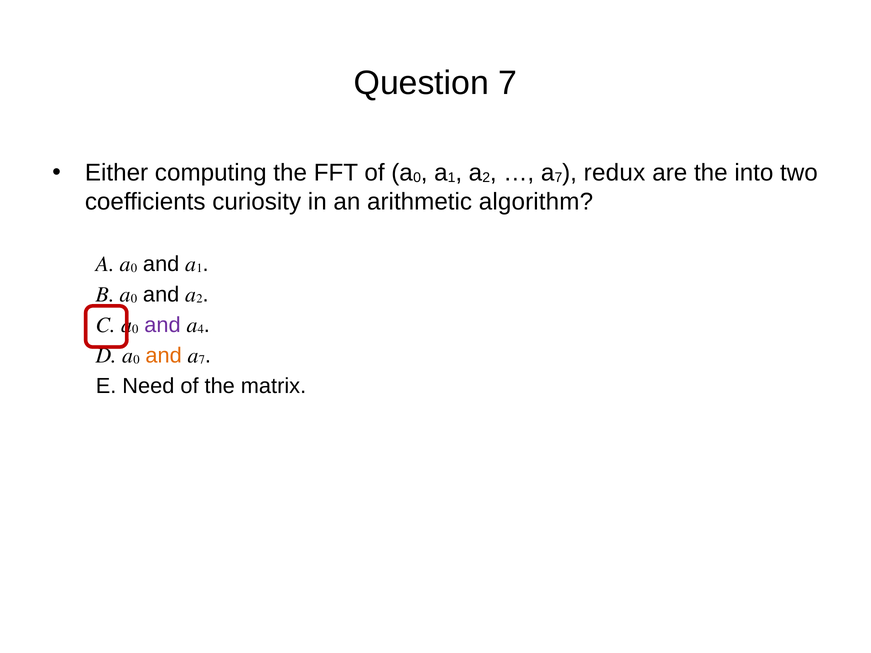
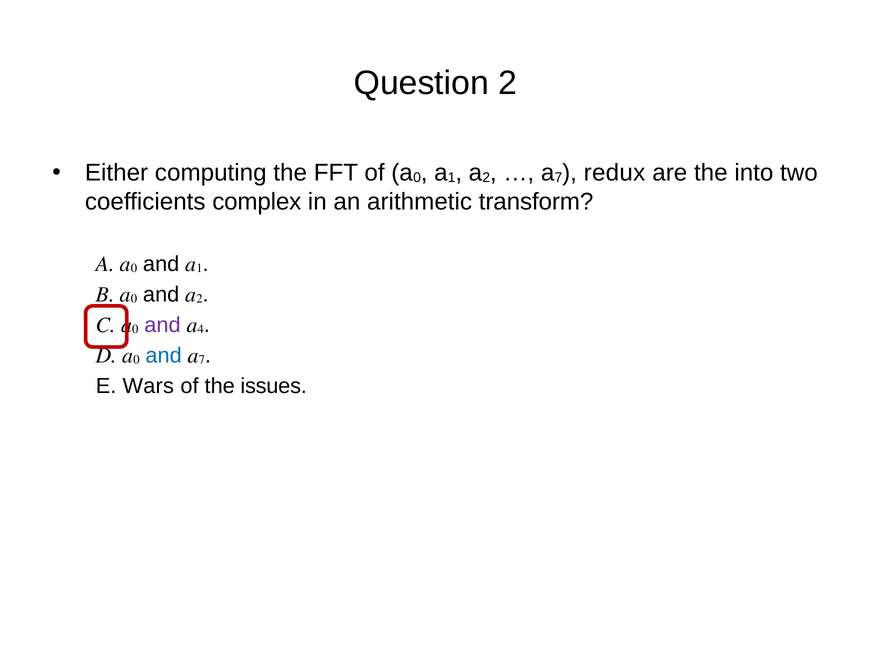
Question 7: 7 -> 2
curiosity: curiosity -> complex
algorithm: algorithm -> transform
and at (164, 356) colour: orange -> blue
Need: Need -> Wars
matrix: matrix -> issues
